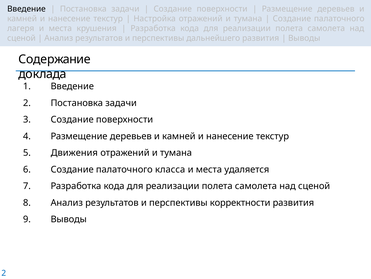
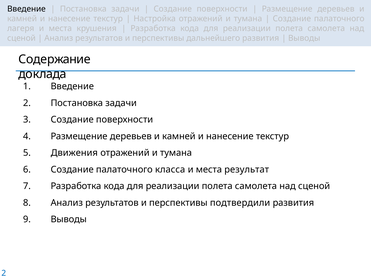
удаляется: удаляется -> результат
корректности: корректности -> подтвердили
